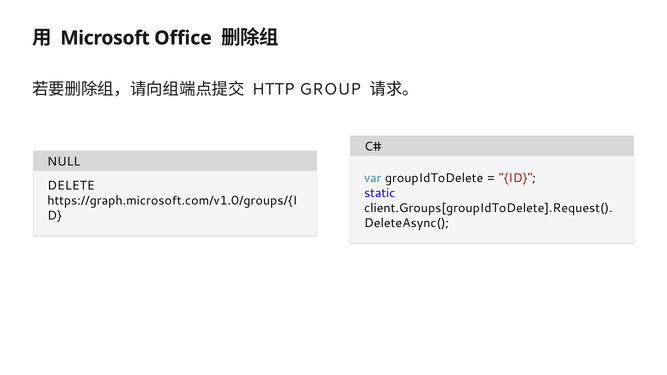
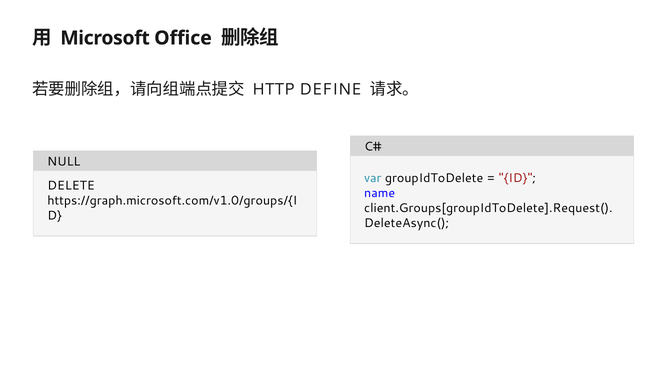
GROUP: GROUP -> DEFINE
static: static -> name
